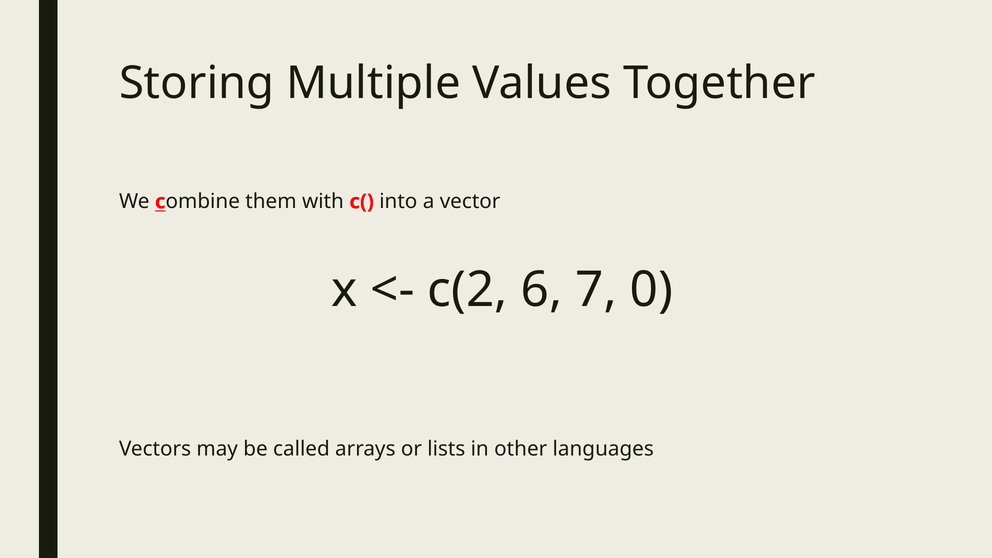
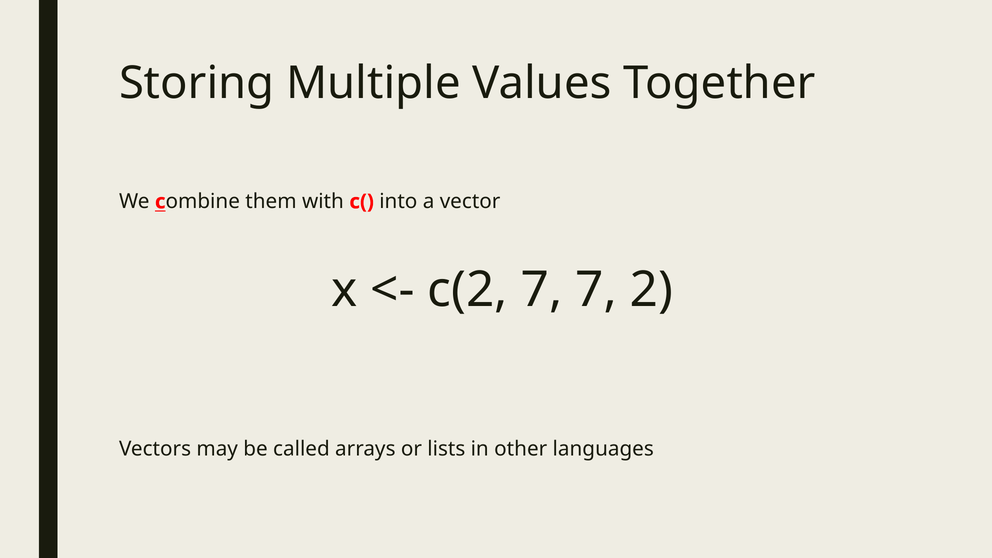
c(2 6: 6 -> 7
0: 0 -> 2
